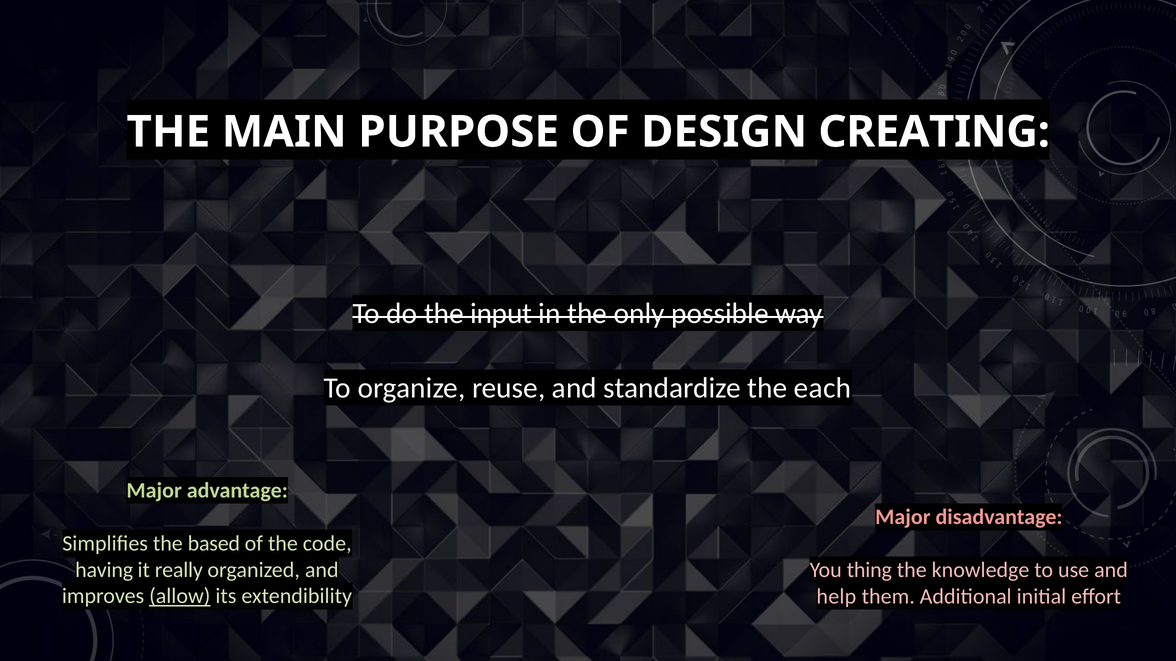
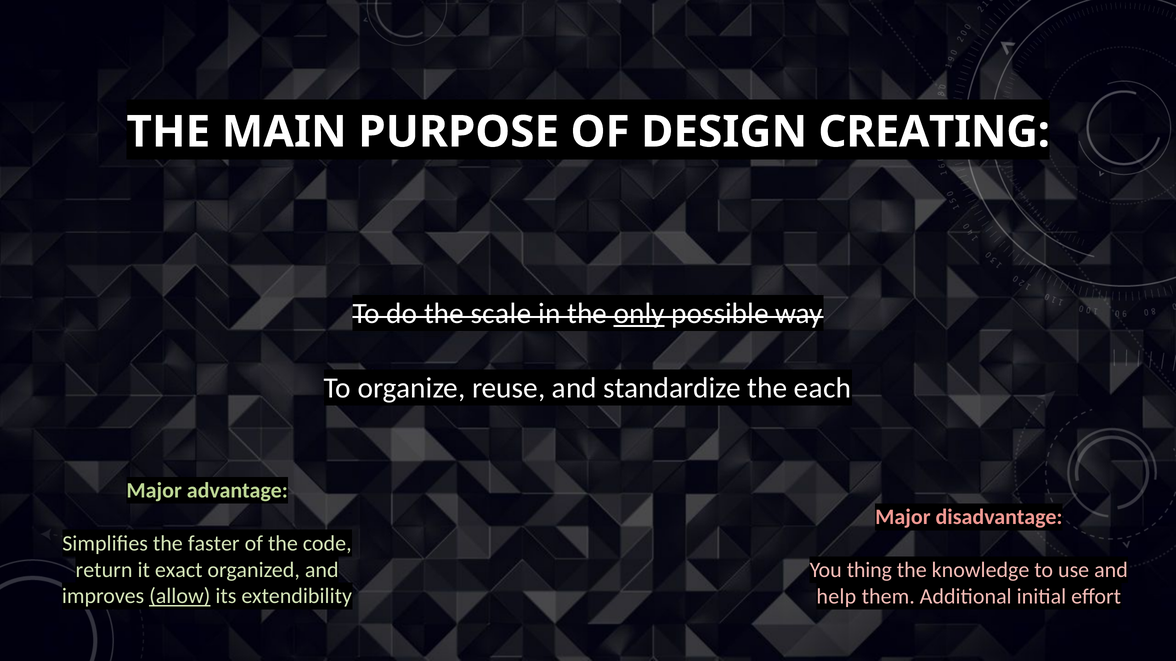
input: input -> scale
only underline: none -> present
based: based -> faster
having: having -> return
really: really -> exact
